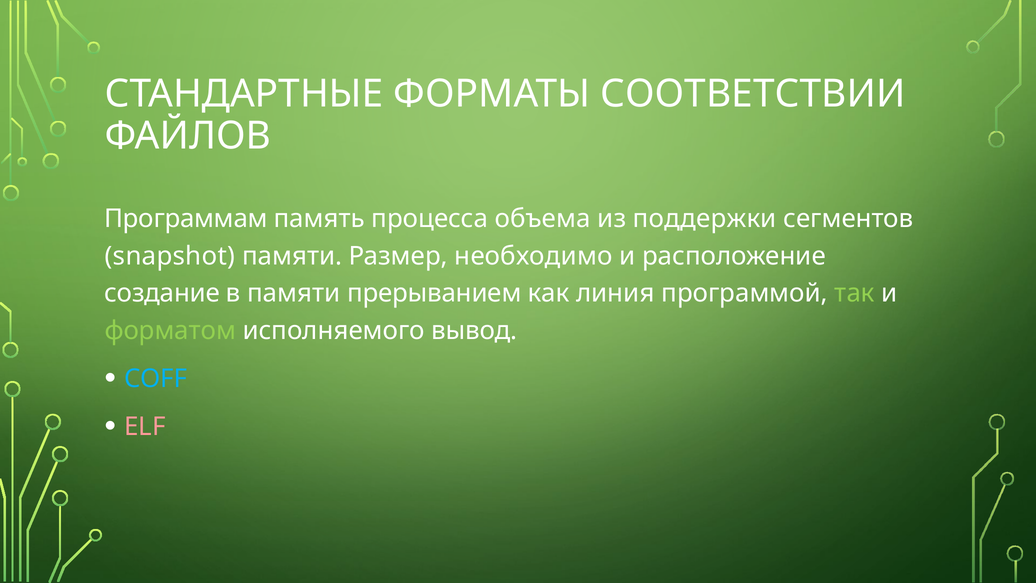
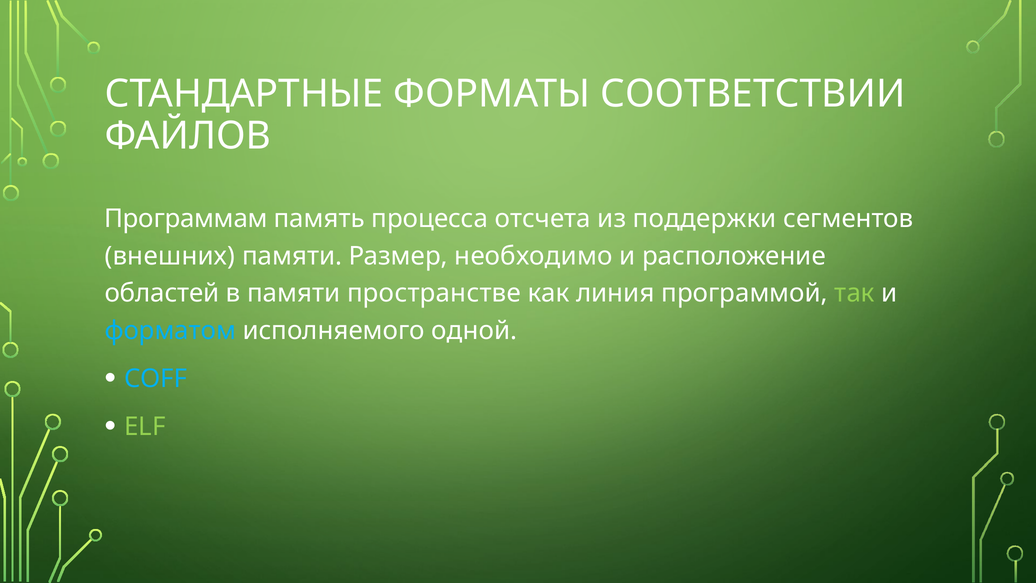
объема: объема -> отсчета
snapshot: snapshot -> внешних
создание: создание -> областей
прерыванием: прерыванием -> пространстве
форматом colour: light green -> light blue
вывод: вывод -> одной
ELF colour: pink -> light green
